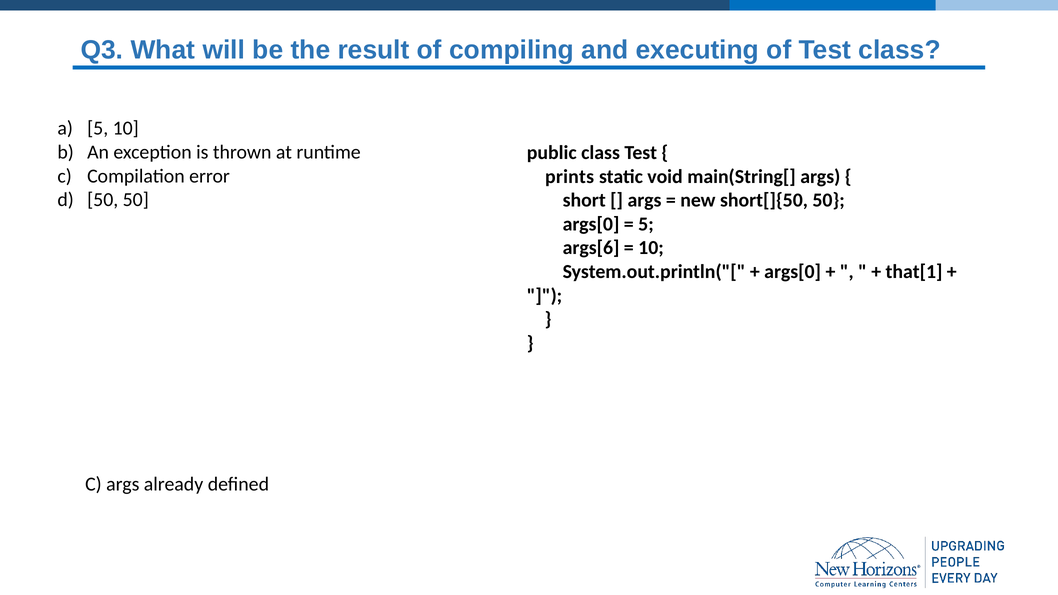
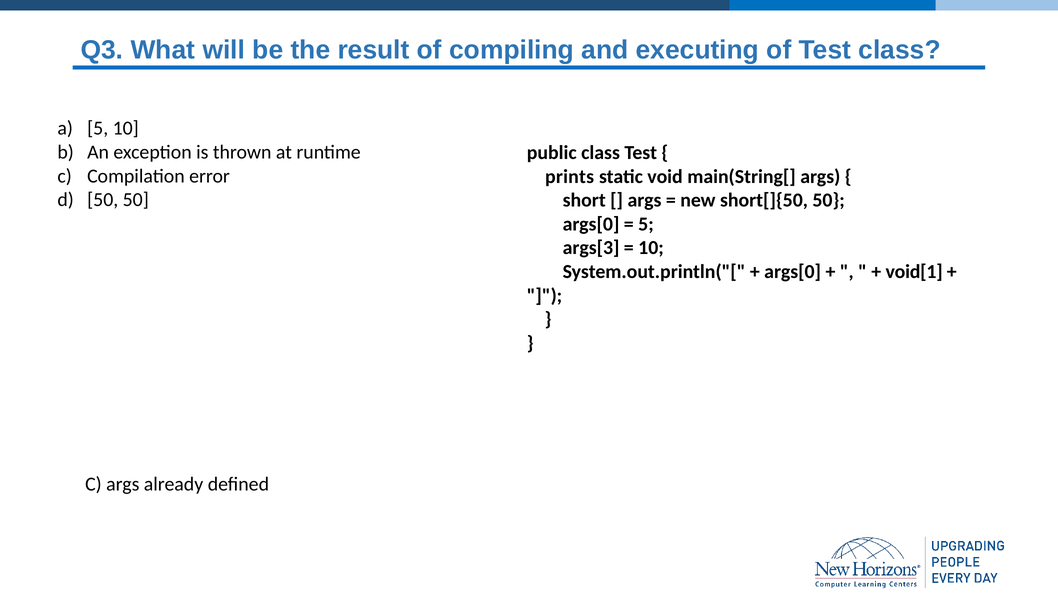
args[6: args[6 -> args[3
that[1: that[1 -> void[1
